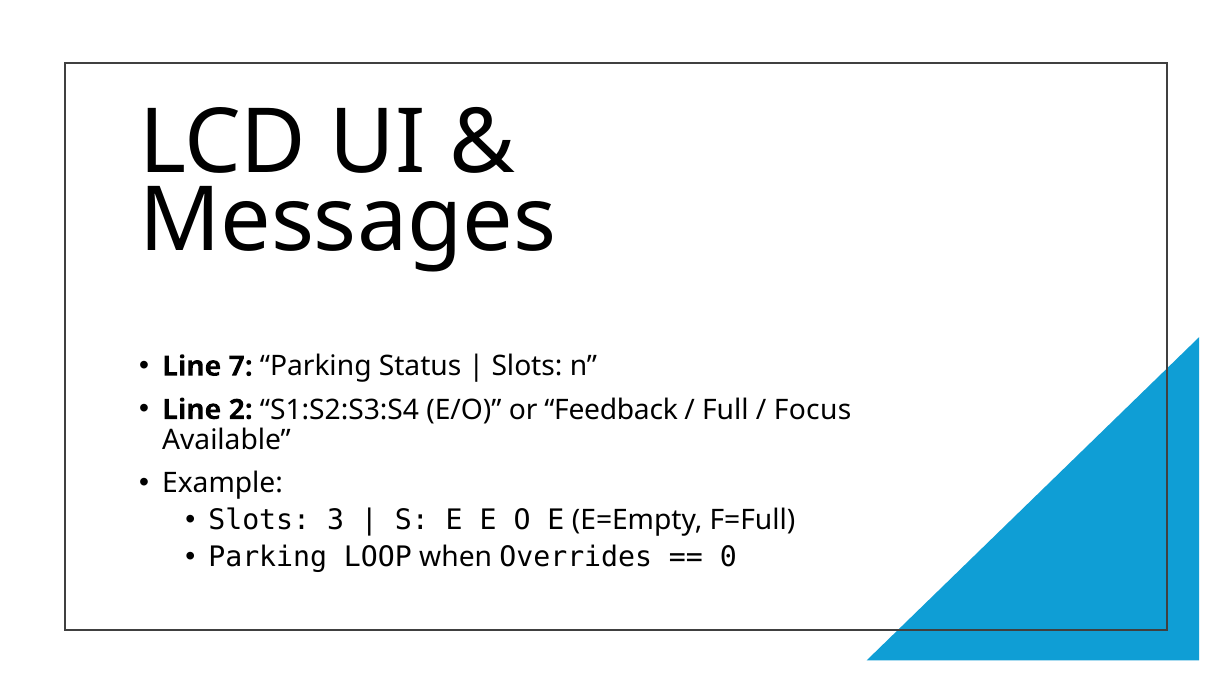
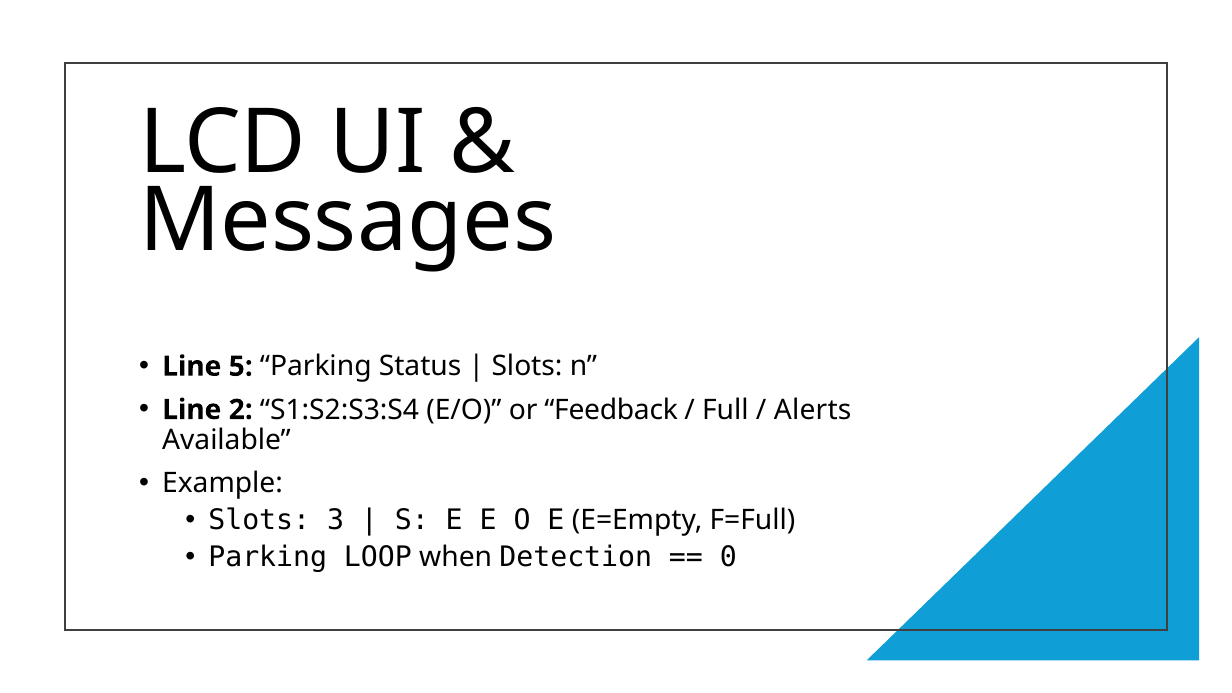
7: 7 -> 5
Focus: Focus -> Alerts
Overrides: Overrides -> Detection
